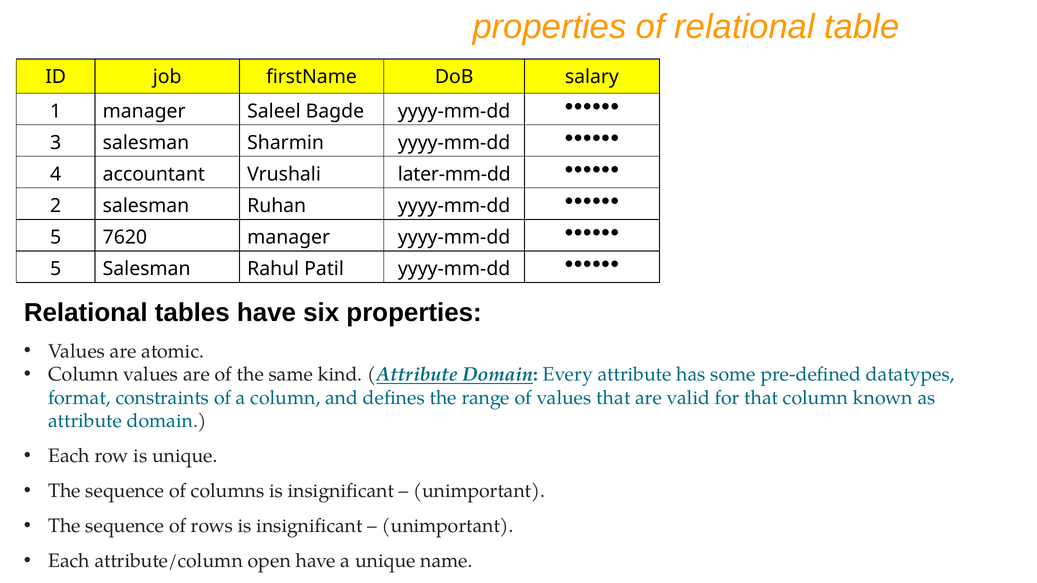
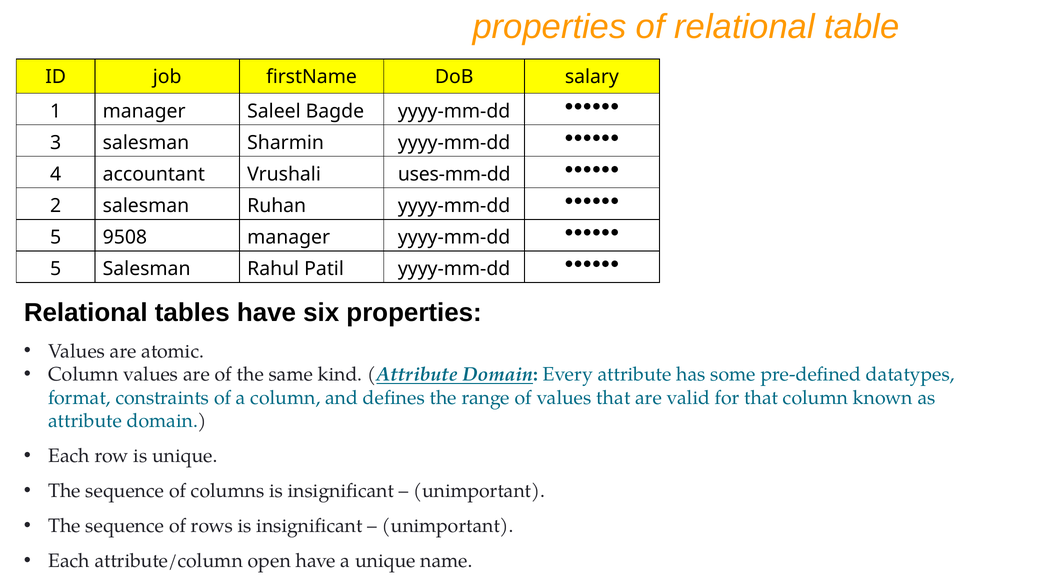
later-mm-dd: later-mm-dd -> uses-mm-dd
7620: 7620 -> 9508
